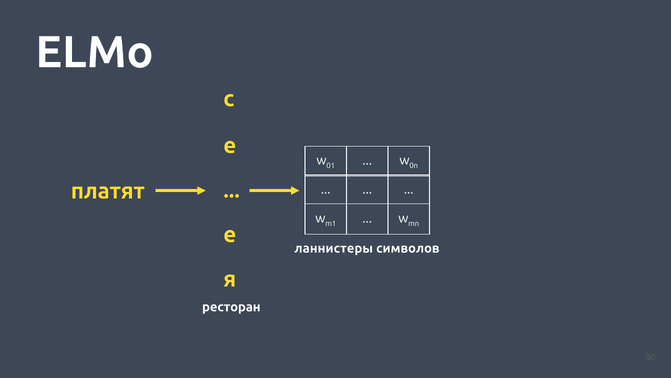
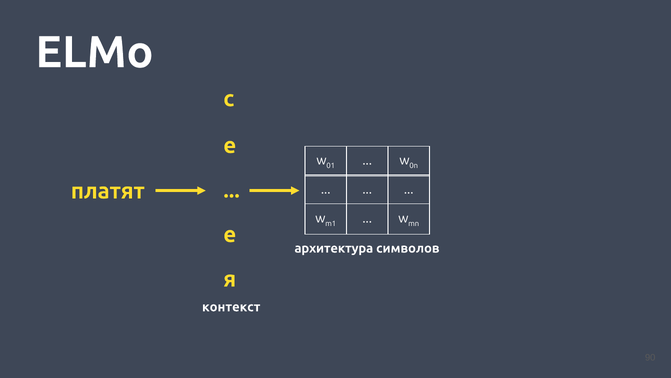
ланнистеры: ланнистеры -> архитектура
ресторан: ресторан -> контекст
